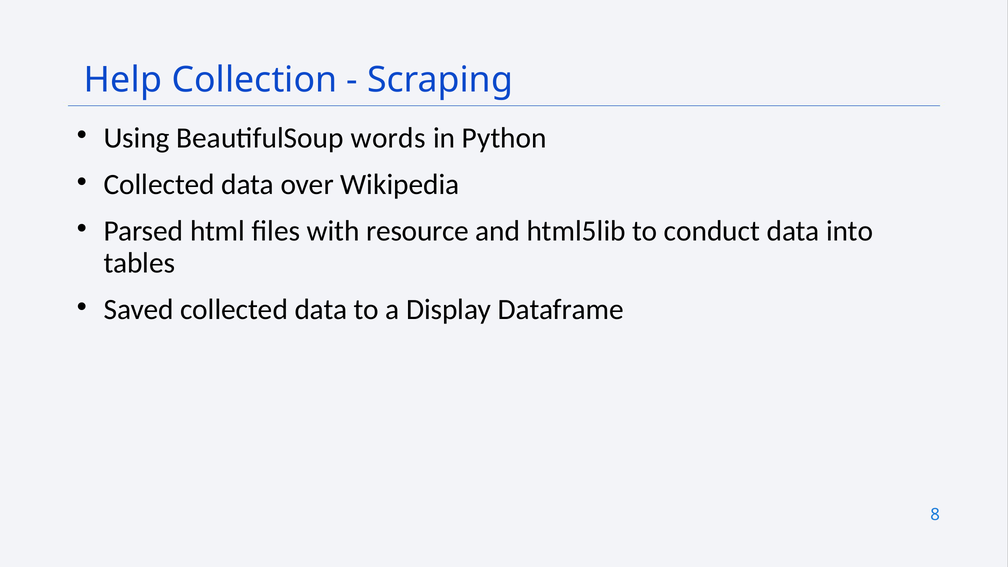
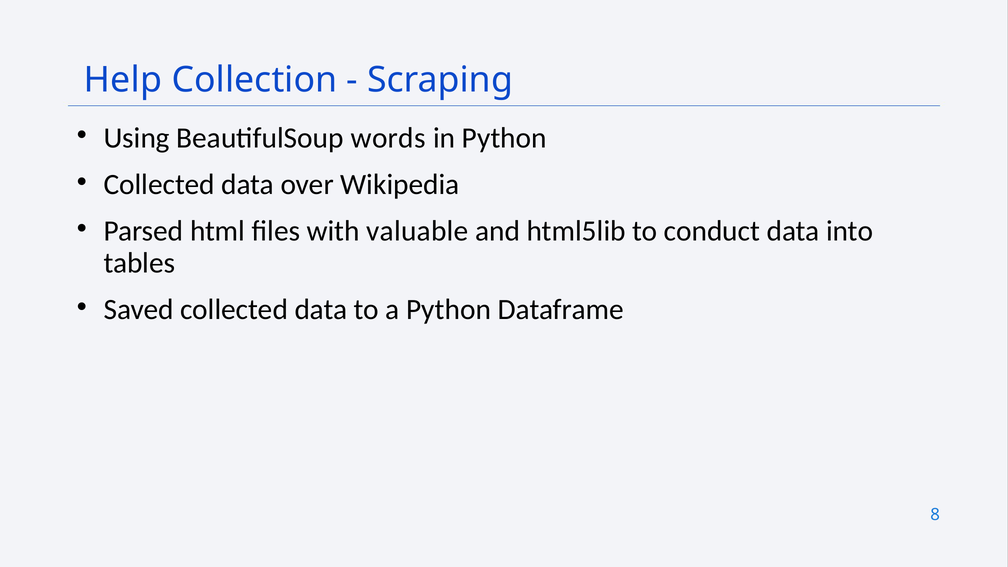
resource: resource -> valuable
a Display: Display -> Python
